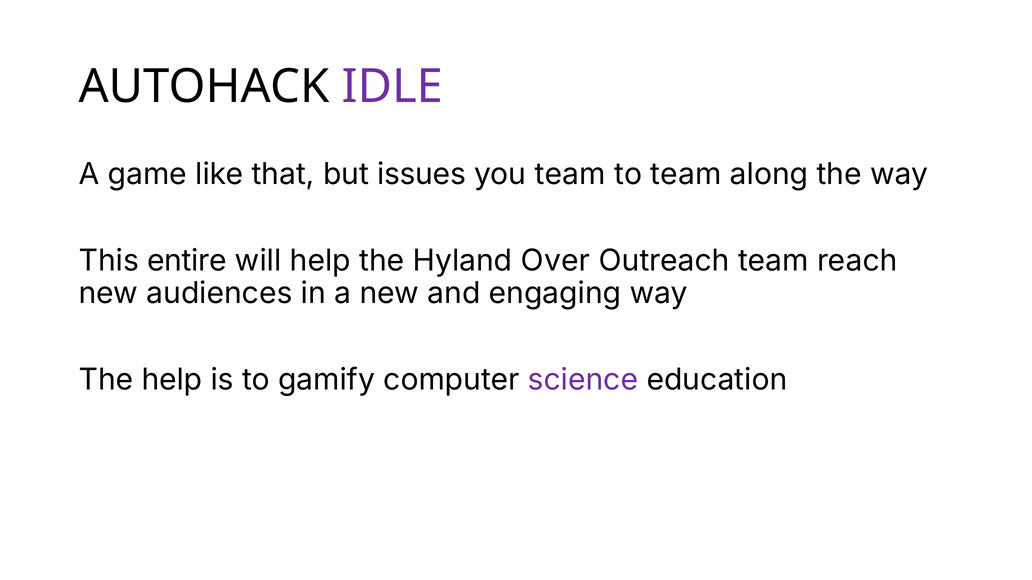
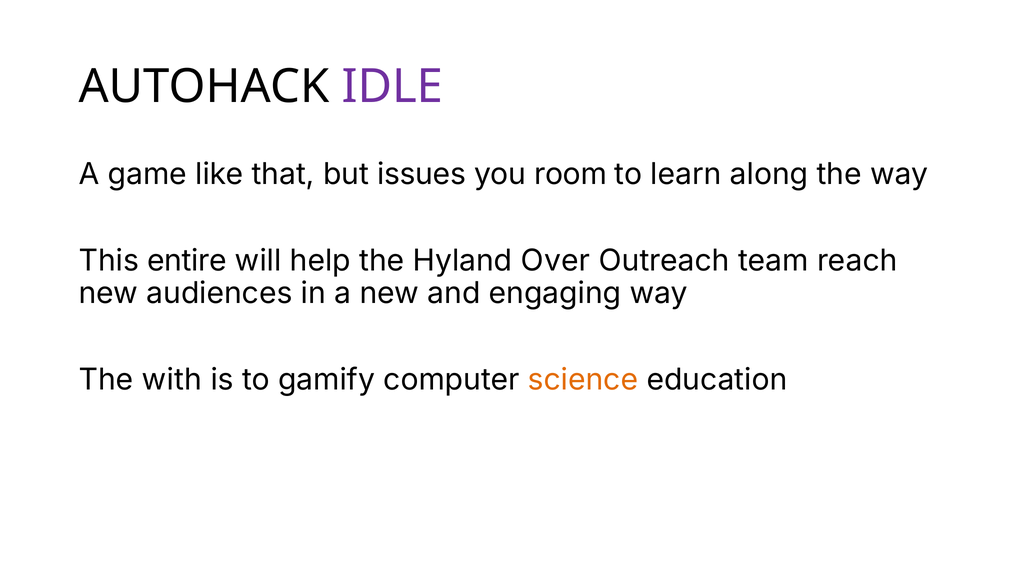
you team: team -> room
to team: team -> learn
The help: help -> with
science colour: purple -> orange
